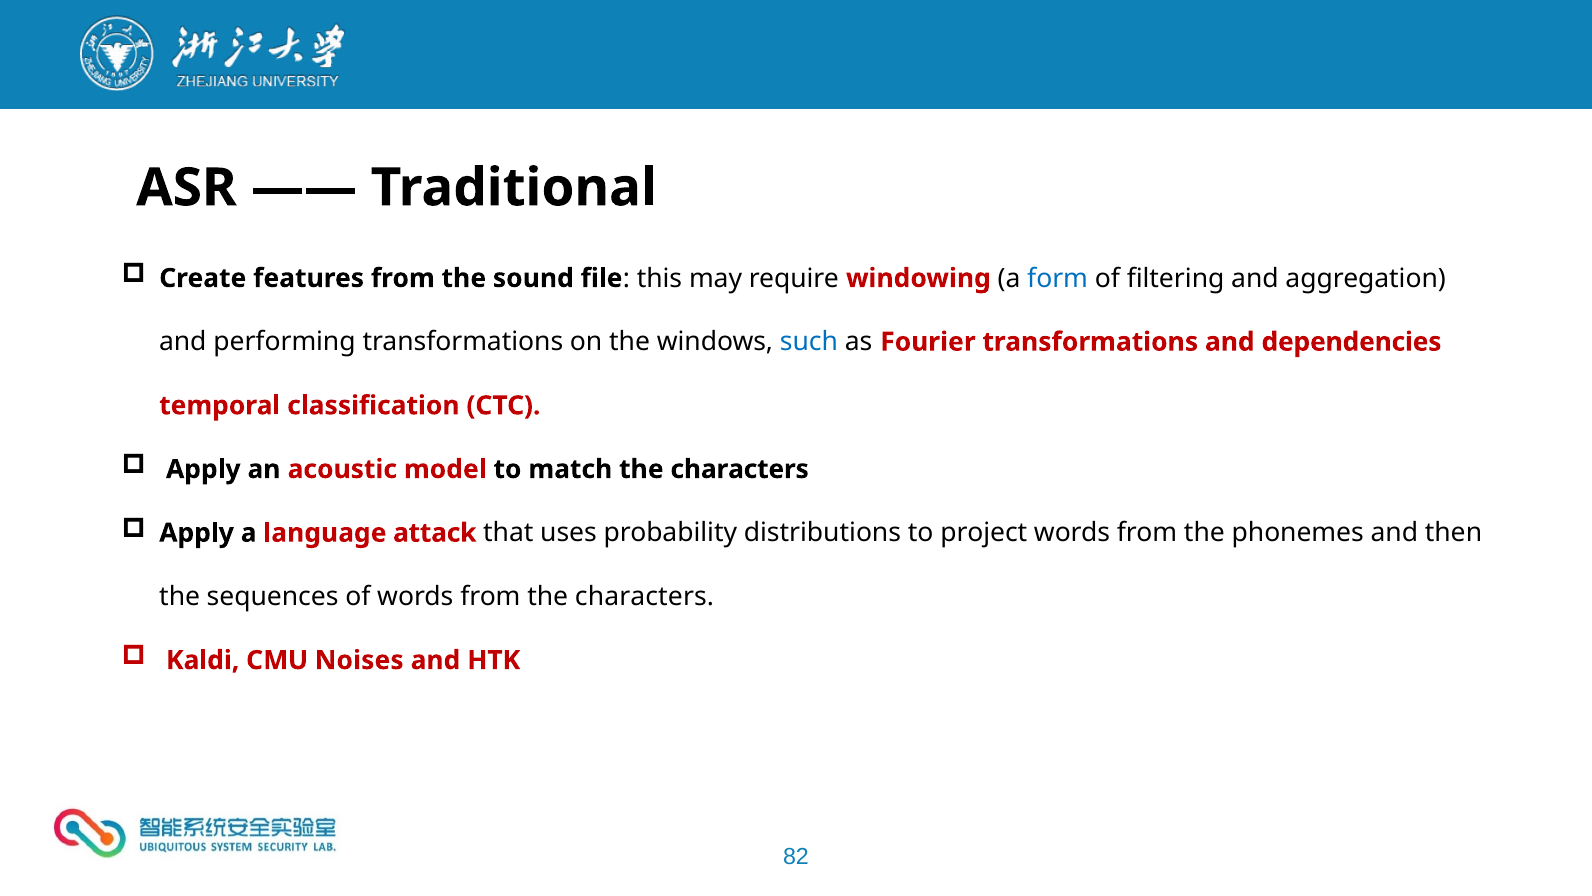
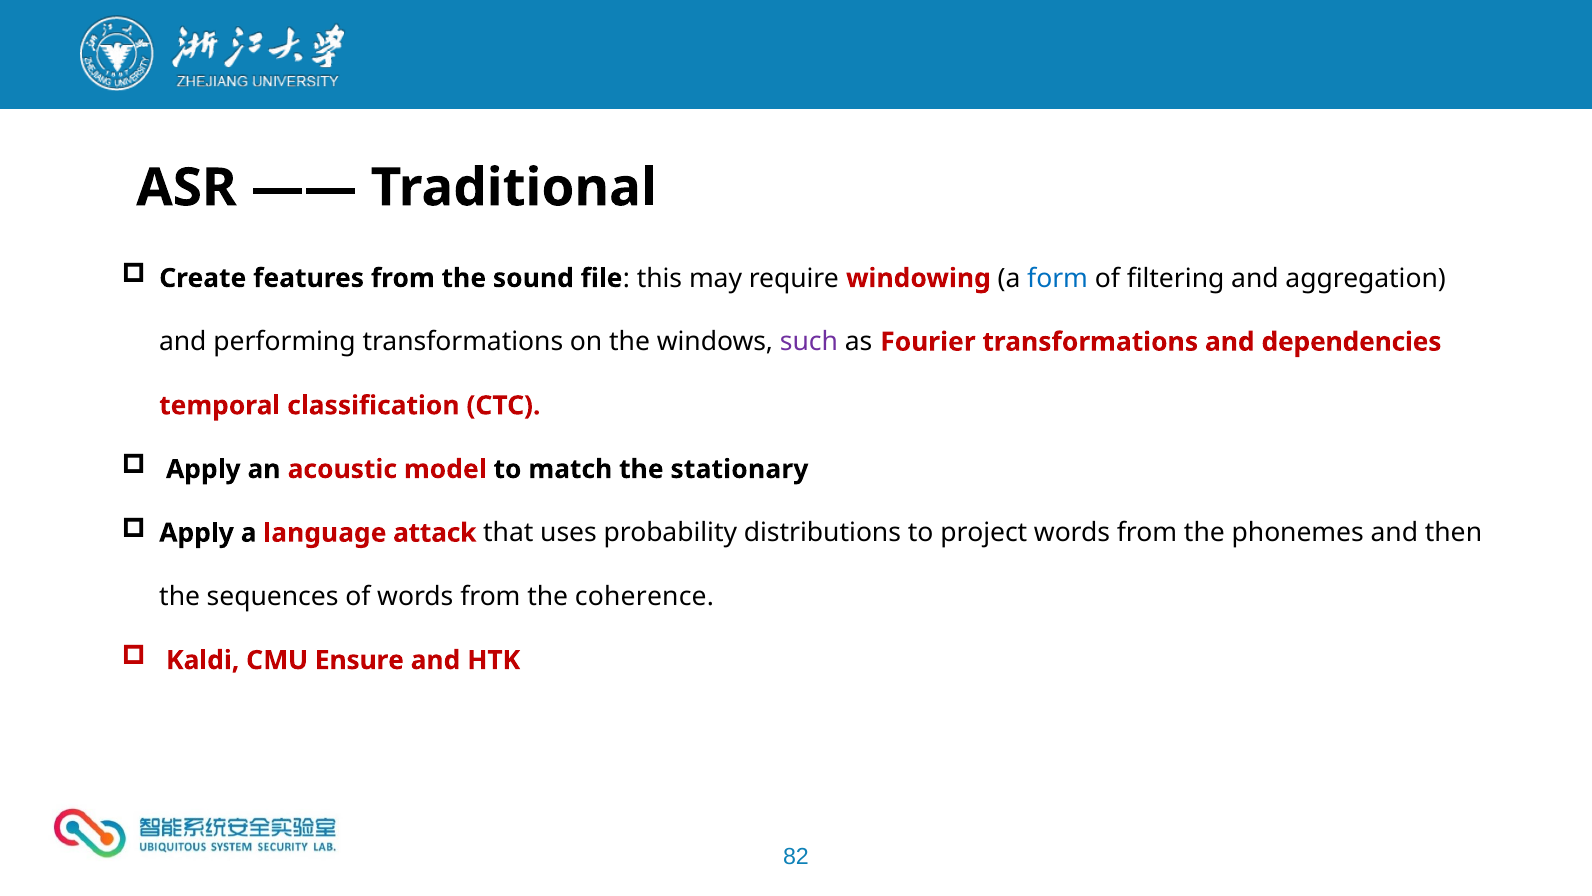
such colour: blue -> purple
match the characters: characters -> stationary
from the characters: characters -> coherence
Noises: Noises -> Ensure
